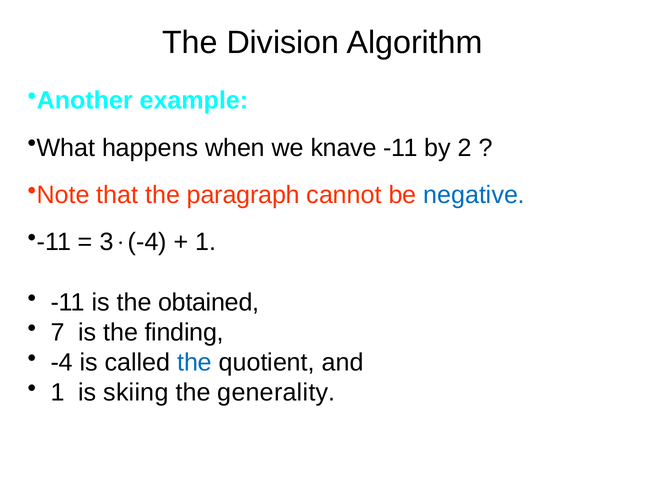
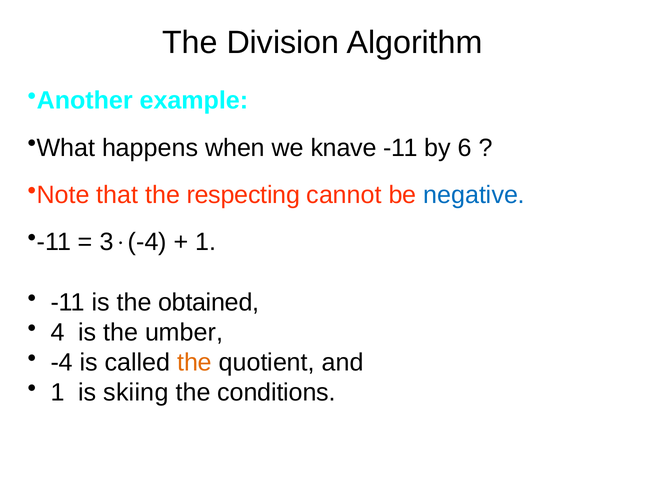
2: 2 -> 6
paragraph: paragraph -> respecting
7: 7 -> 4
finding: finding -> umber
the at (194, 363) colour: blue -> orange
generality: generality -> conditions
